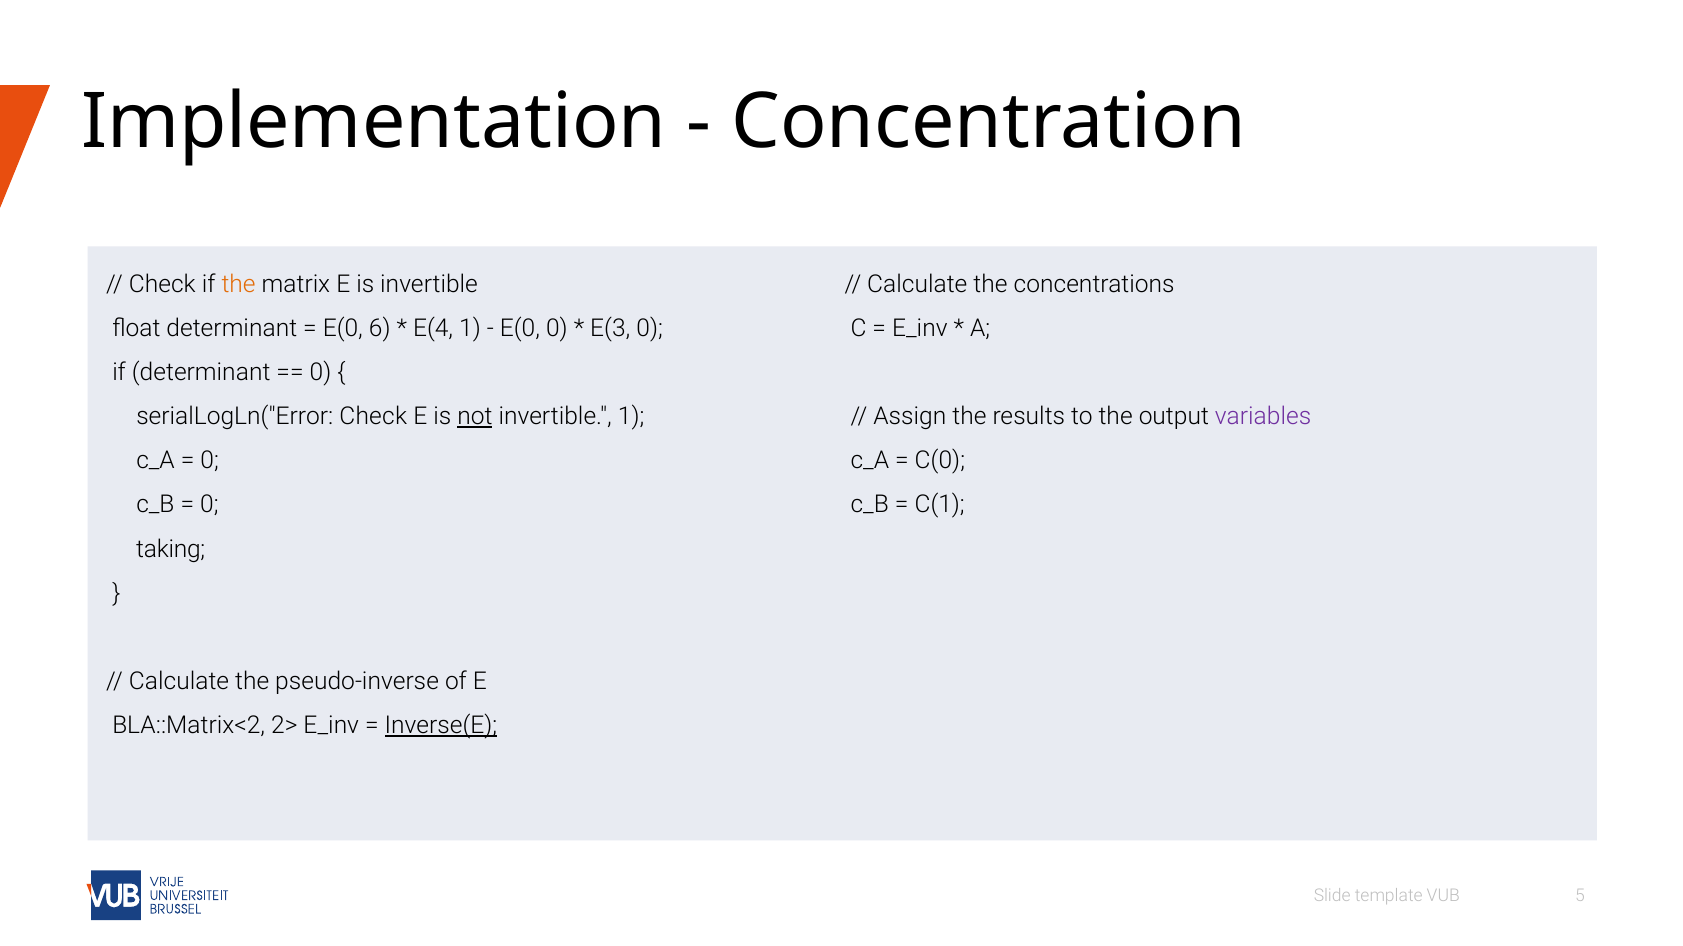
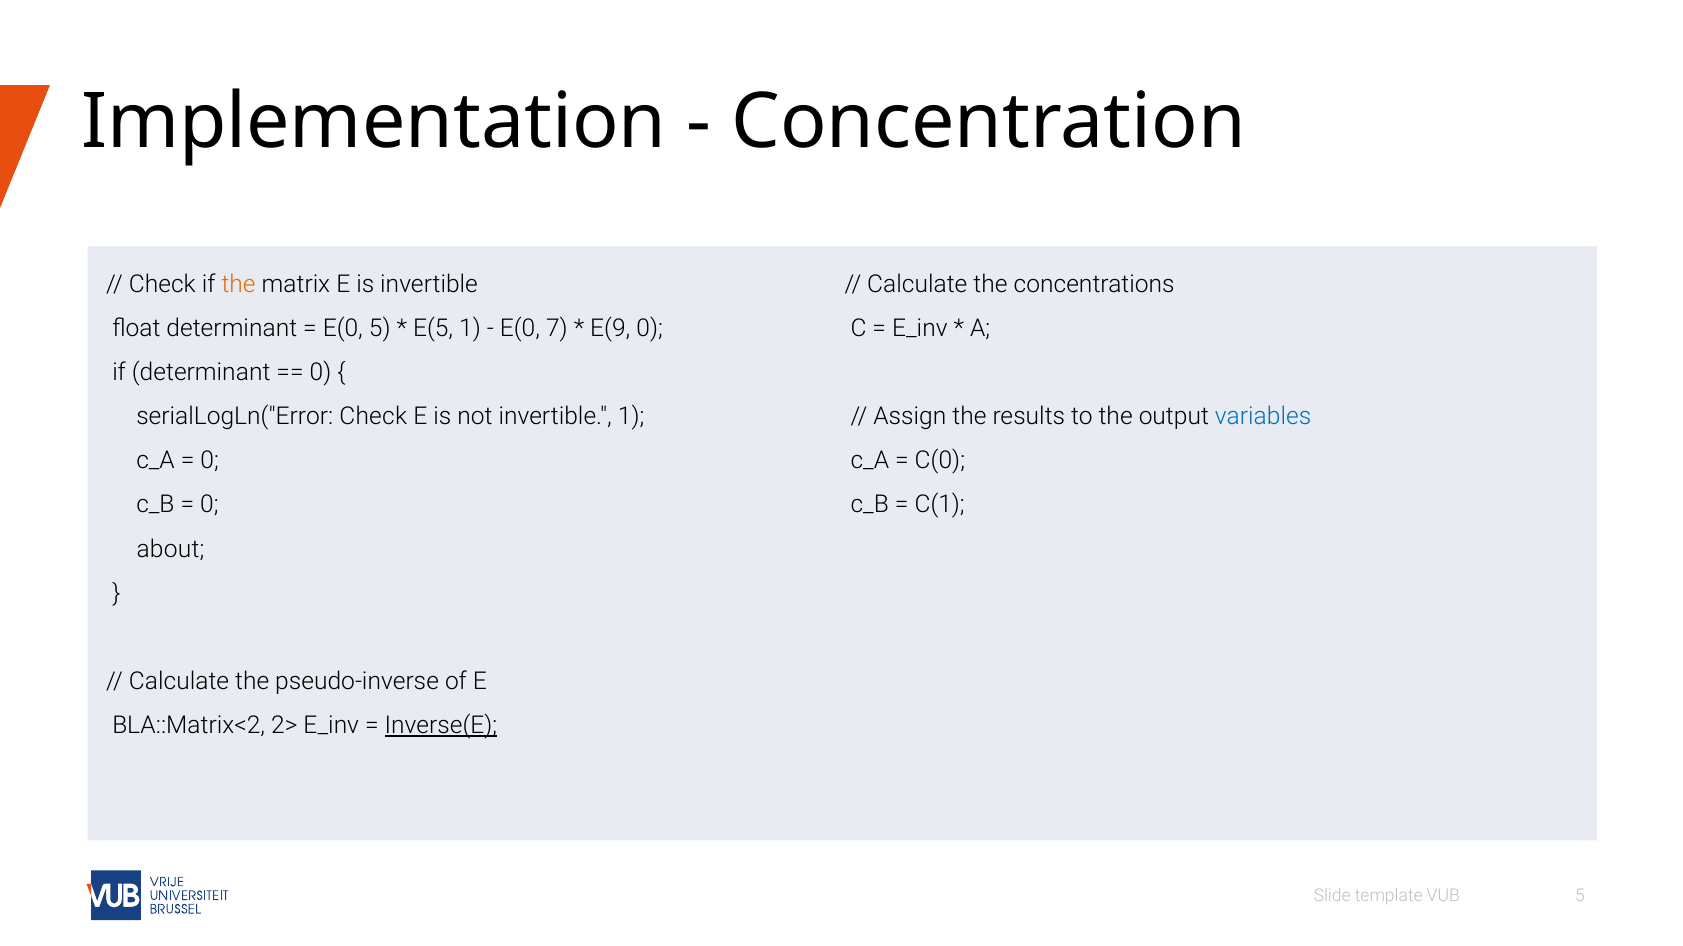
E(0 6: 6 -> 5
E(4: E(4 -> E(5
E(0 0: 0 -> 7
E(3: E(3 -> E(9
not underline: present -> none
variables colour: purple -> blue
taking: taking -> about
